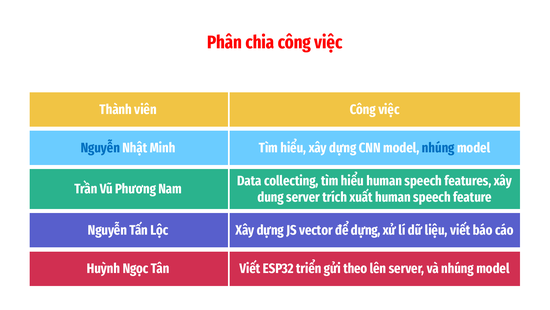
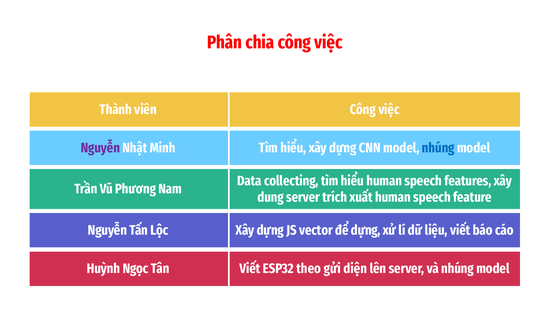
Nguyễn at (100, 148) colour: blue -> purple
triển: triển -> theo
theo: theo -> diện
